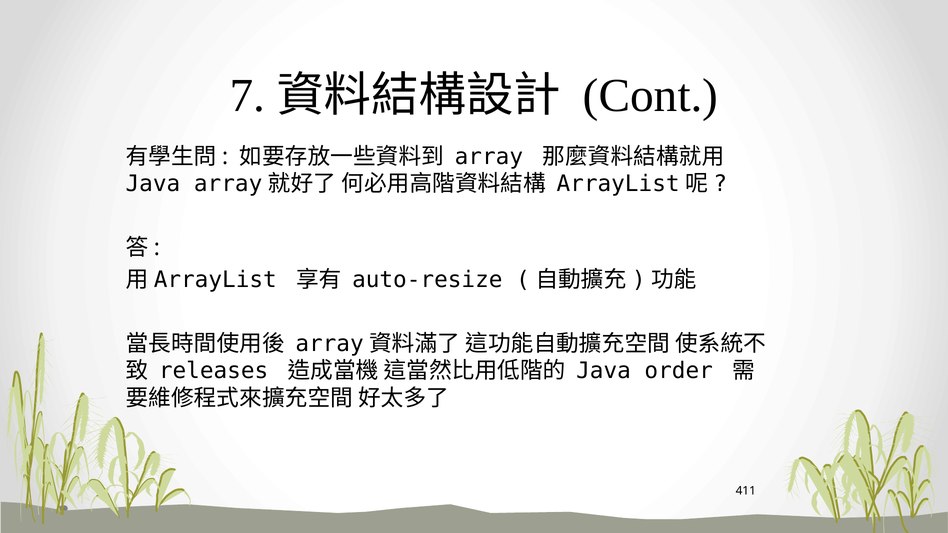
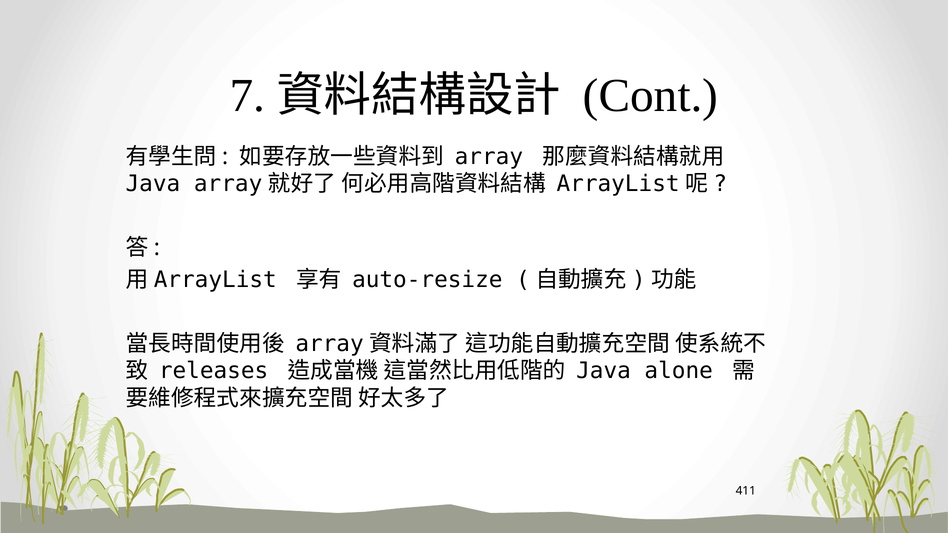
order: order -> alone
